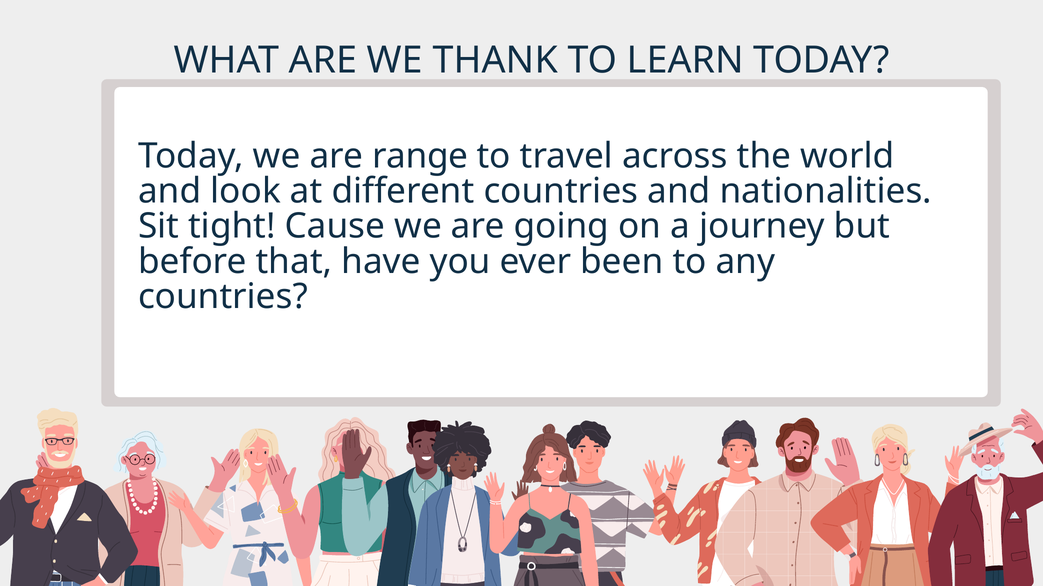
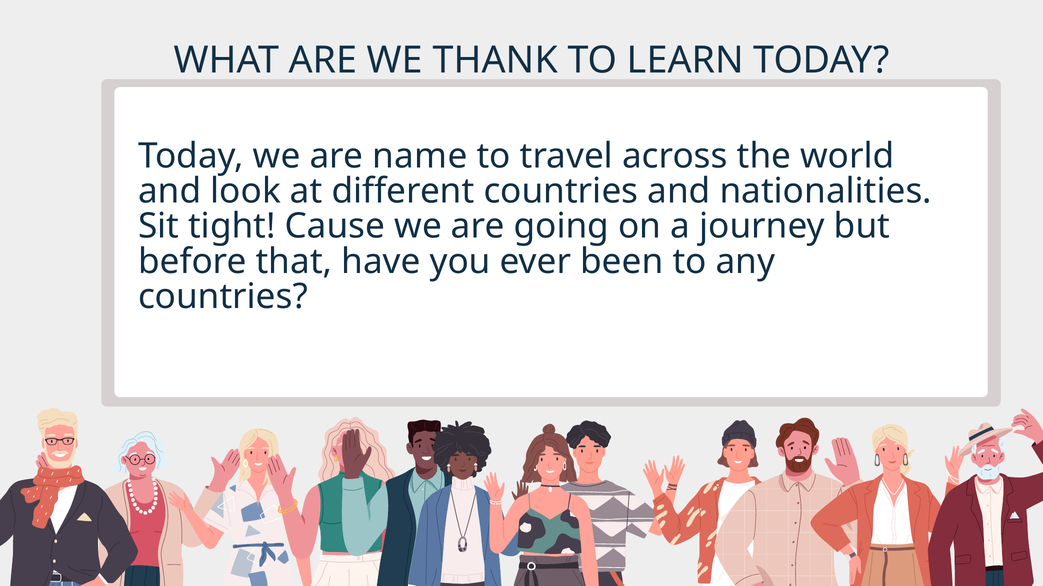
range: range -> name
